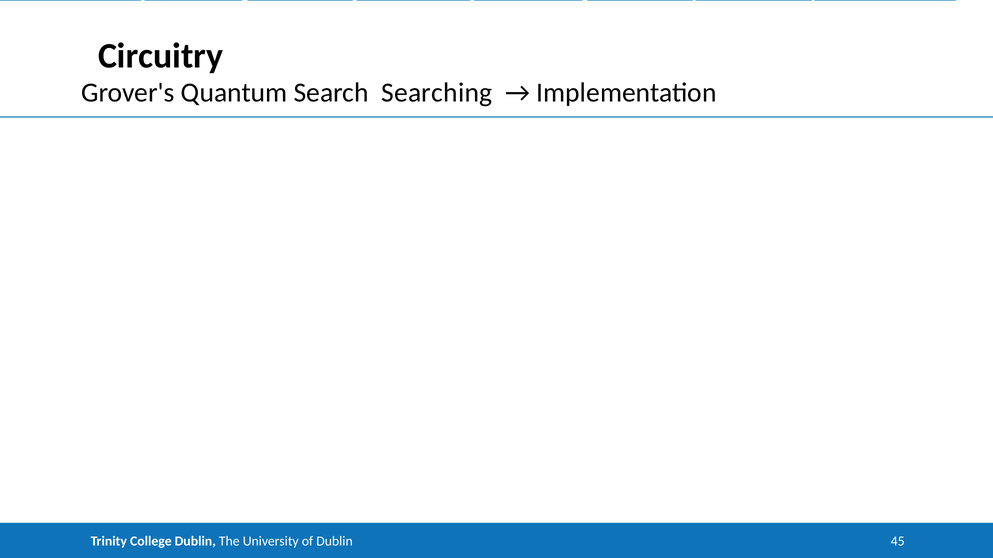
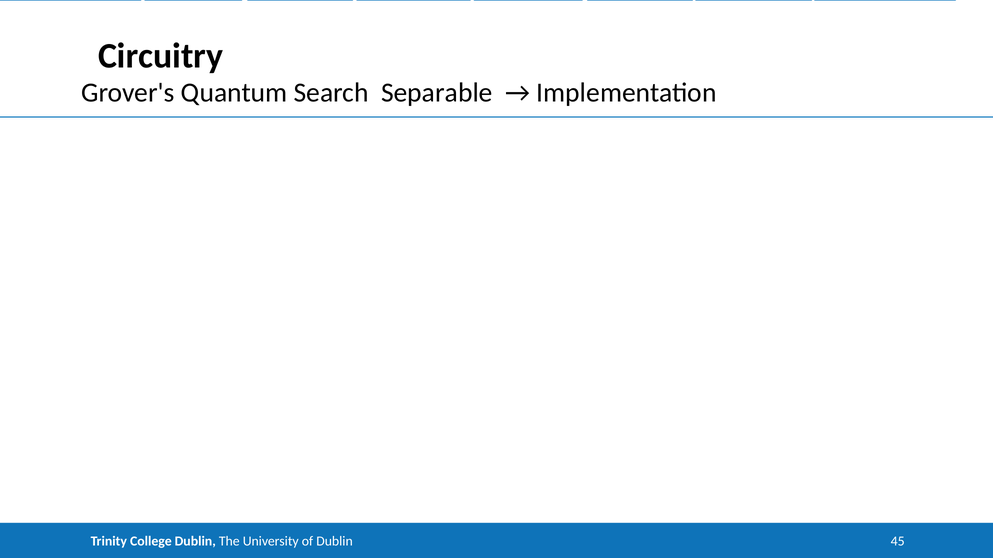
Searching: Searching -> Separable
